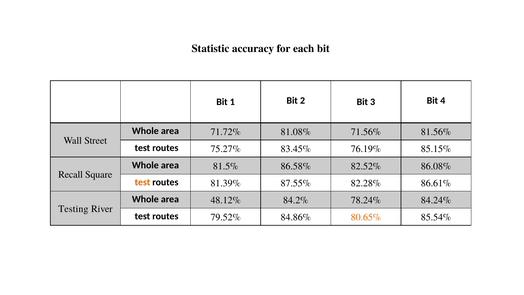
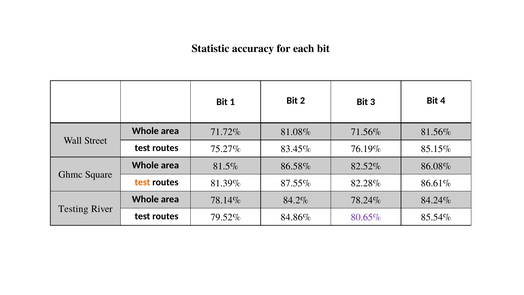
Recall: Recall -> Ghmc
48.12%: 48.12% -> 78.14%
80.65% colour: orange -> purple
